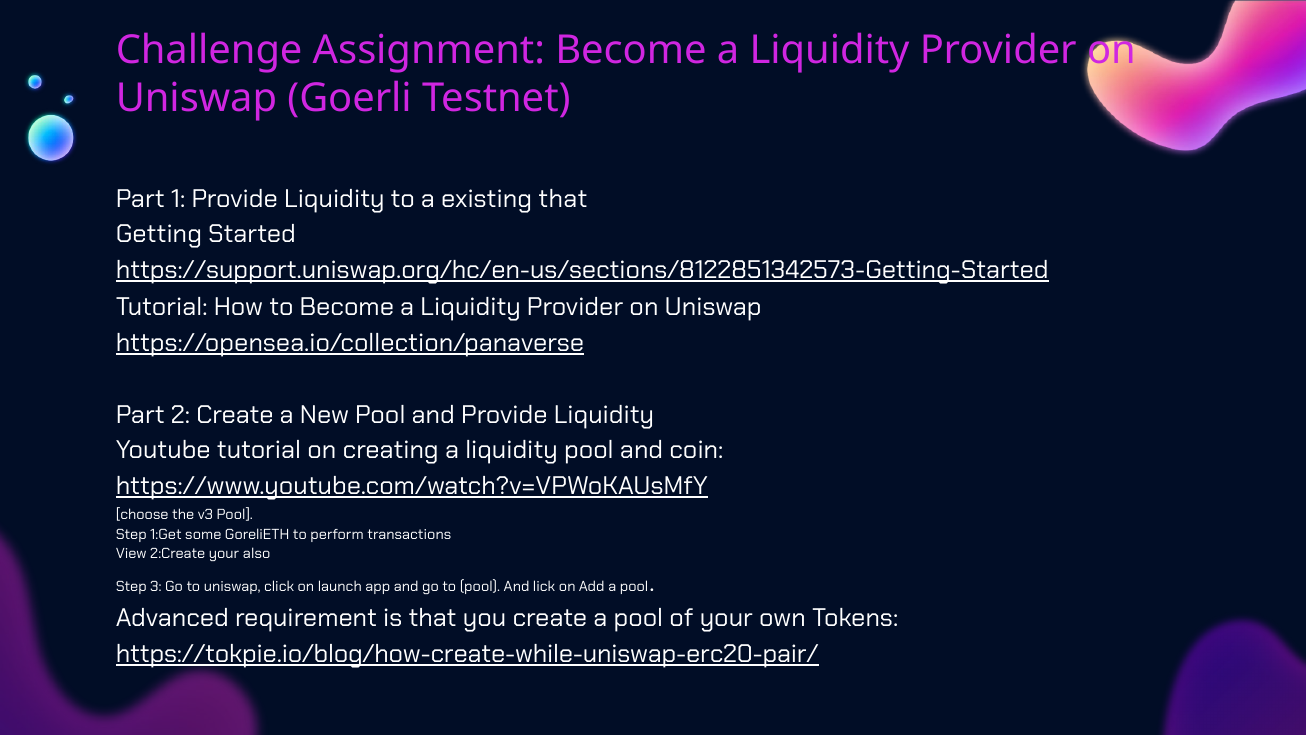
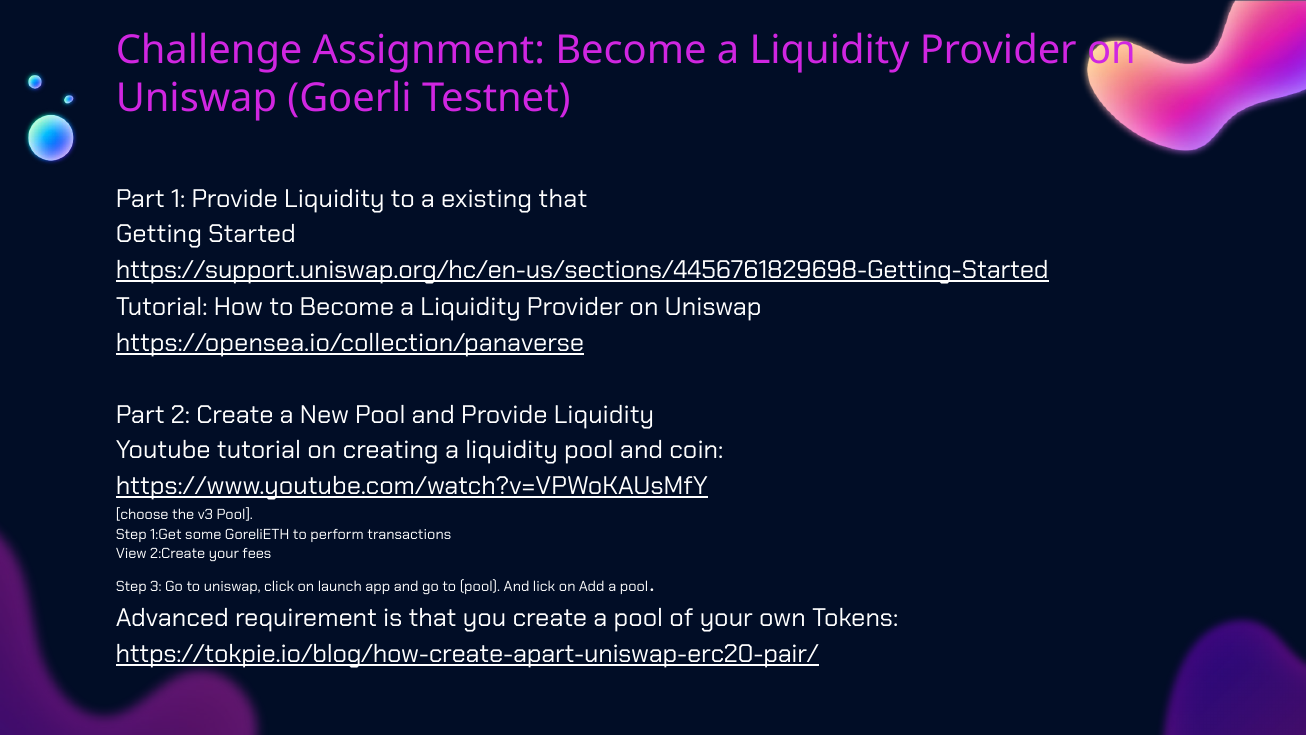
https://support.uniswap.org/hc/en-us/sections/8122851342573-Getting-Started: https://support.uniswap.org/hc/en-us/sections/8122851342573-Getting-Started -> https://support.uniswap.org/hc/en-us/sections/4456761829698-Getting-Started
also: also -> fees
https://tokpie.io/blog/how-create-while-uniswap-erc20-pair/: https://tokpie.io/blog/how-create-while-uniswap-erc20-pair/ -> https://tokpie.io/blog/how-create-apart-uniswap-erc20-pair/
